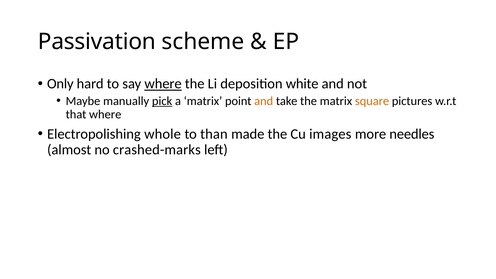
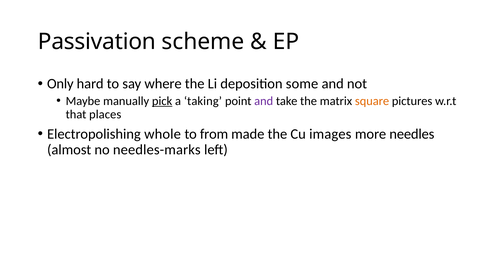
where at (163, 84) underline: present -> none
white: white -> some
a matrix: matrix -> taking
and at (264, 101) colour: orange -> purple
that where: where -> places
than: than -> from
crashed-marks: crashed-marks -> needles-marks
